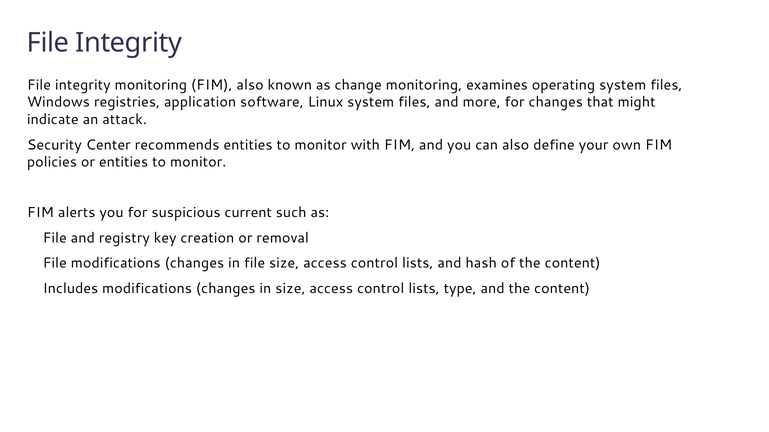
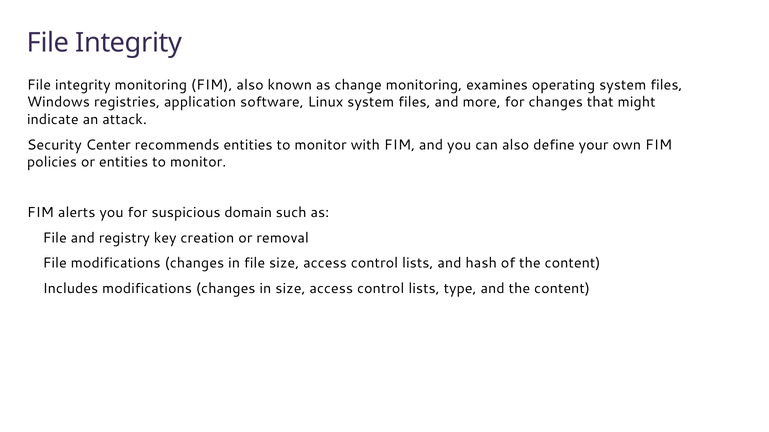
current: current -> domain
